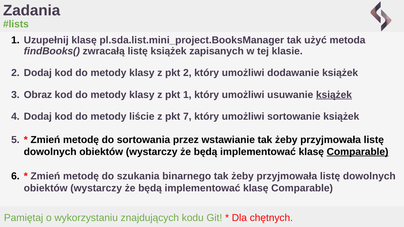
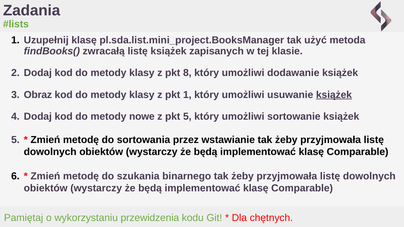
pkt 2: 2 -> 8
liście: liście -> nowe
pkt 7: 7 -> 5
Comparable at (358, 152) underline: present -> none
znajdujących: znajdujących -> przewidzenia
